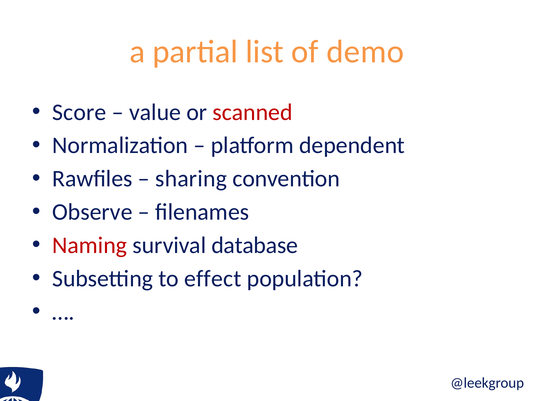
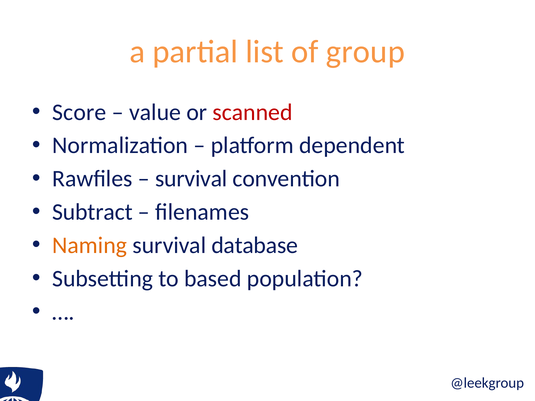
demo: demo -> group
sharing at (191, 179): sharing -> survival
Observe: Observe -> Subtract
Naming colour: red -> orange
effect: effect -> based
